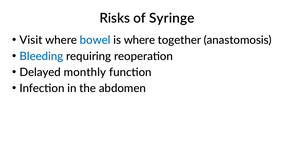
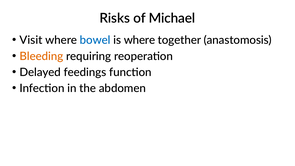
Syringe: Syringe -> Michael
Bleeding colour: blue -> orange
monthly: monthly -> feedings
